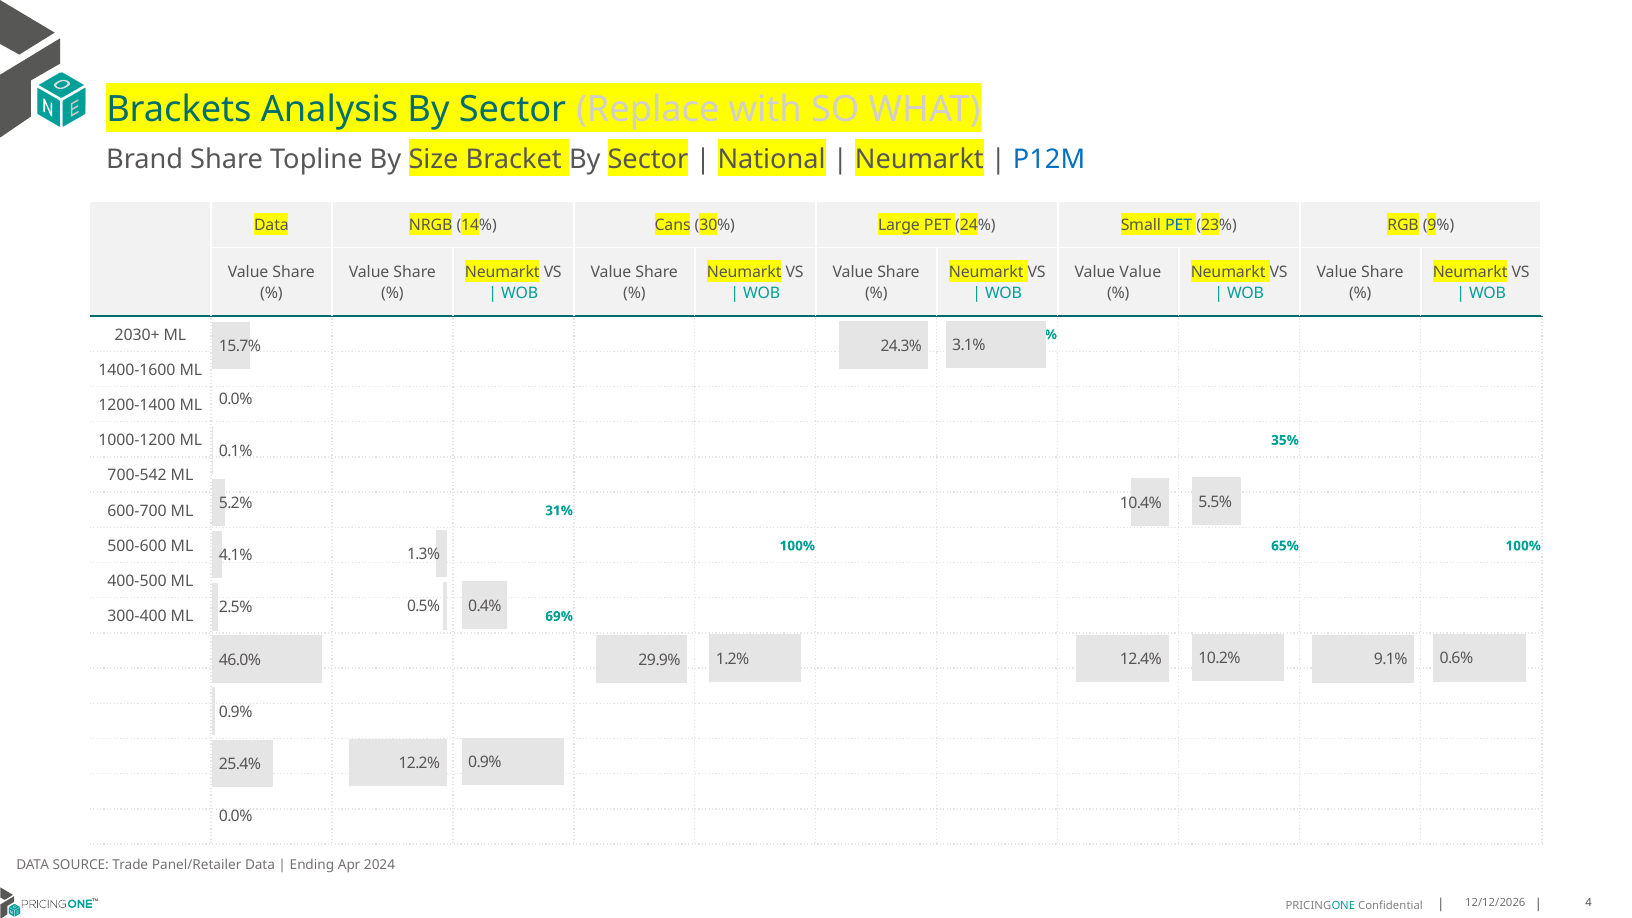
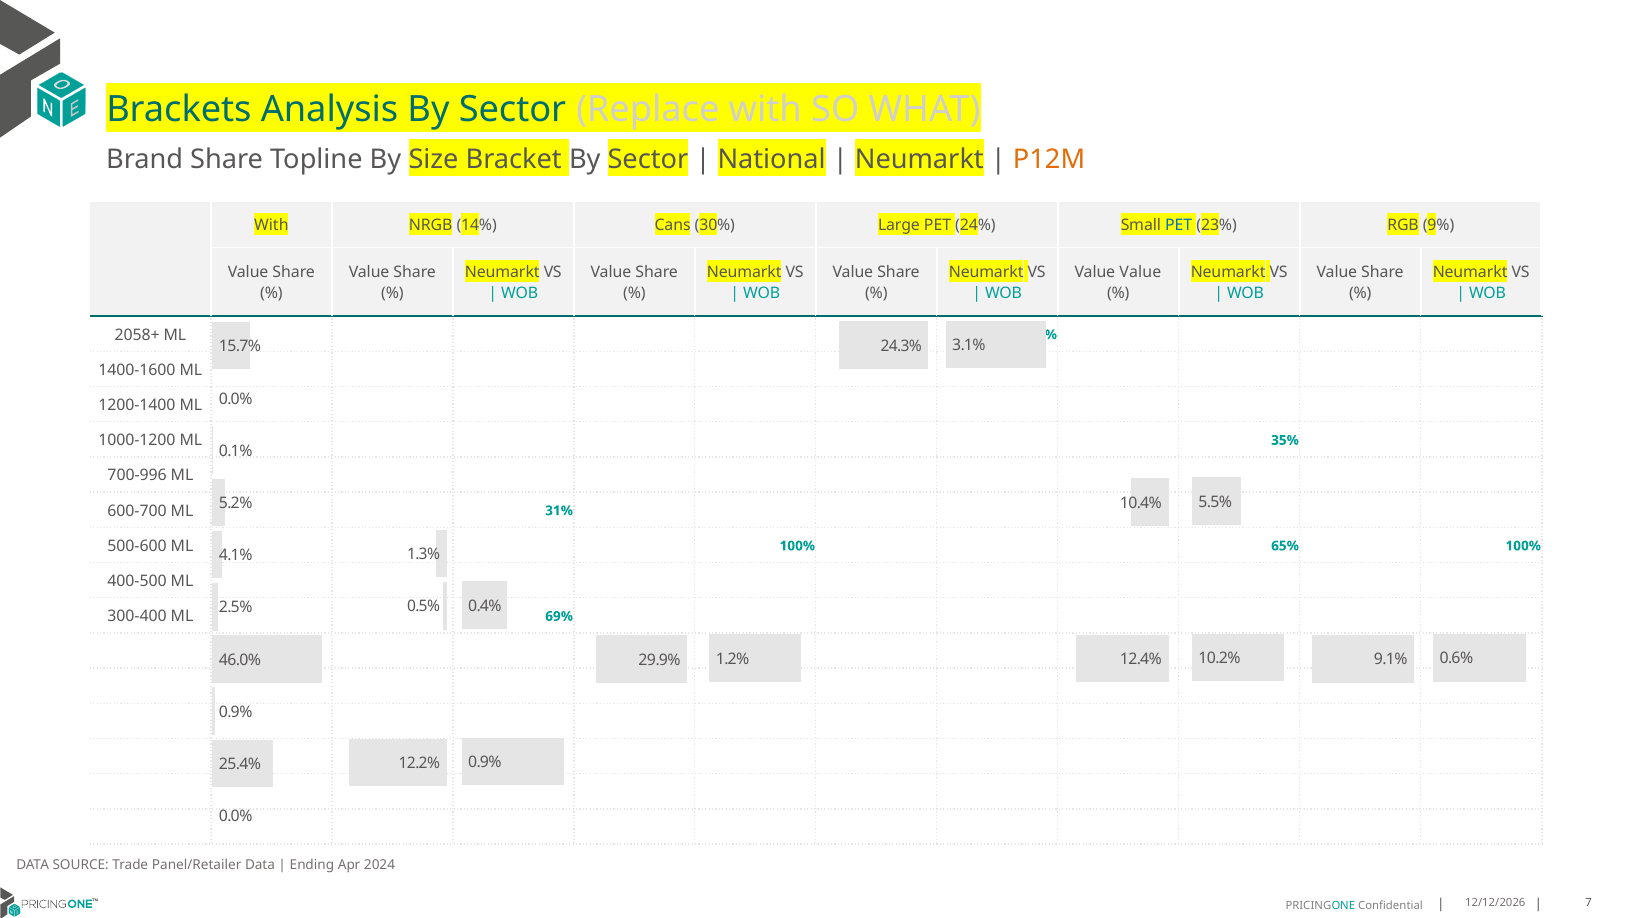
P12M colour: blue -> orange
Data at (271, 225): Data -> With
2030+: 2030+ -> 2058+
700-542: 700-542 -> 700-996
4: 4 -> 7
